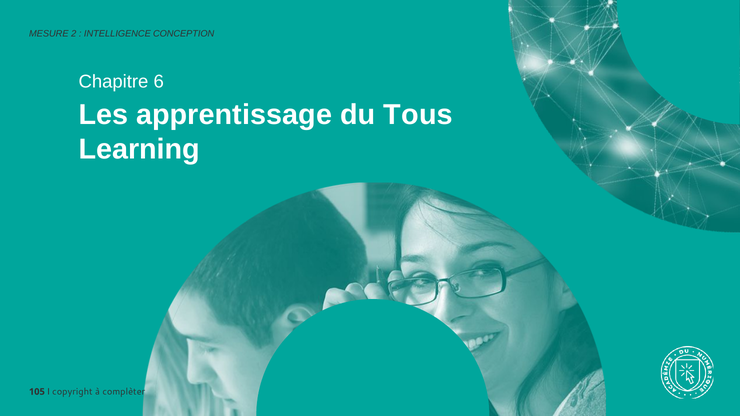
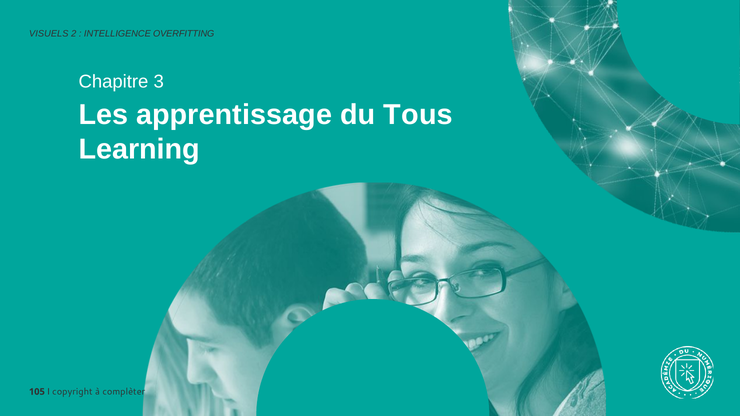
MESURE: MESURE -> VISUELS
CONCEPTION: CONCEPTION -> OVERFITTING
6: 6 -> 3
